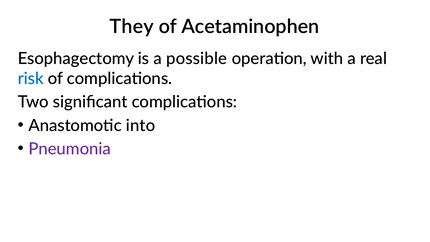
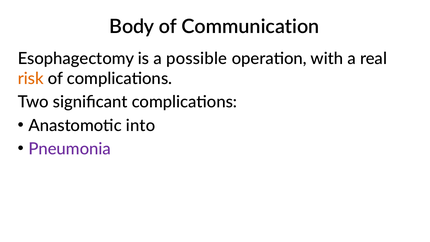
They: They -> Body
Acetaminophen: Acetaminophen -> Communication
risk colour: blue -> orange
